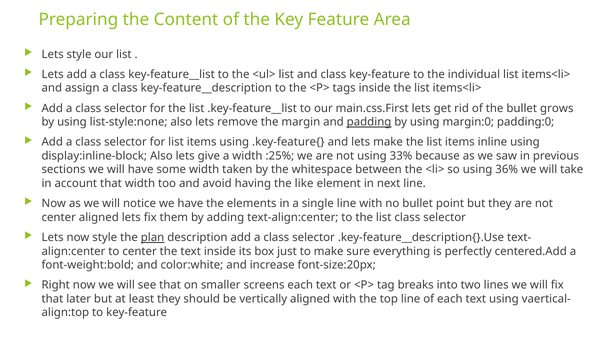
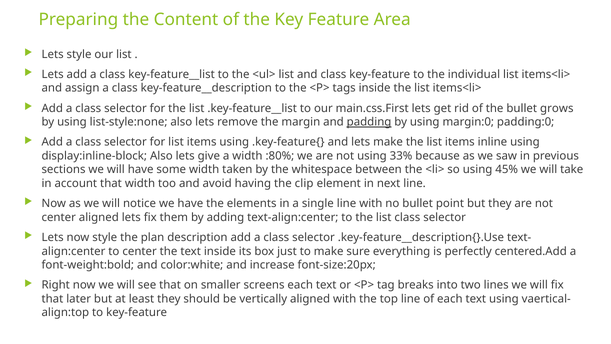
:25%: :25% -> :80%
36%: 36% -> 45%
like: like -> clip
plan underline: present -> none
